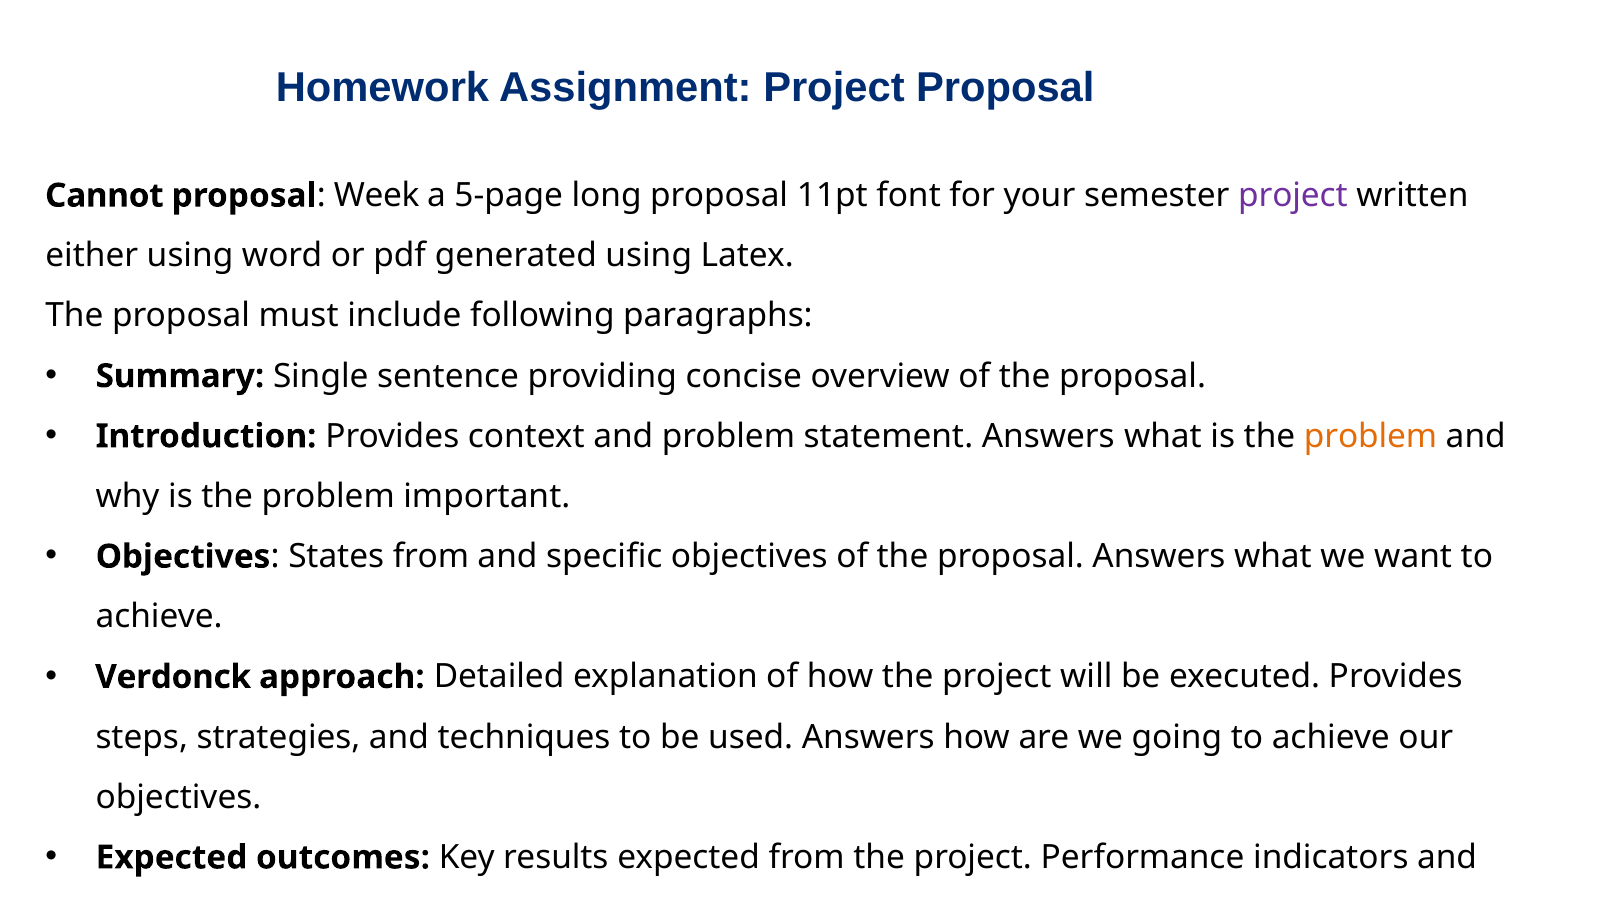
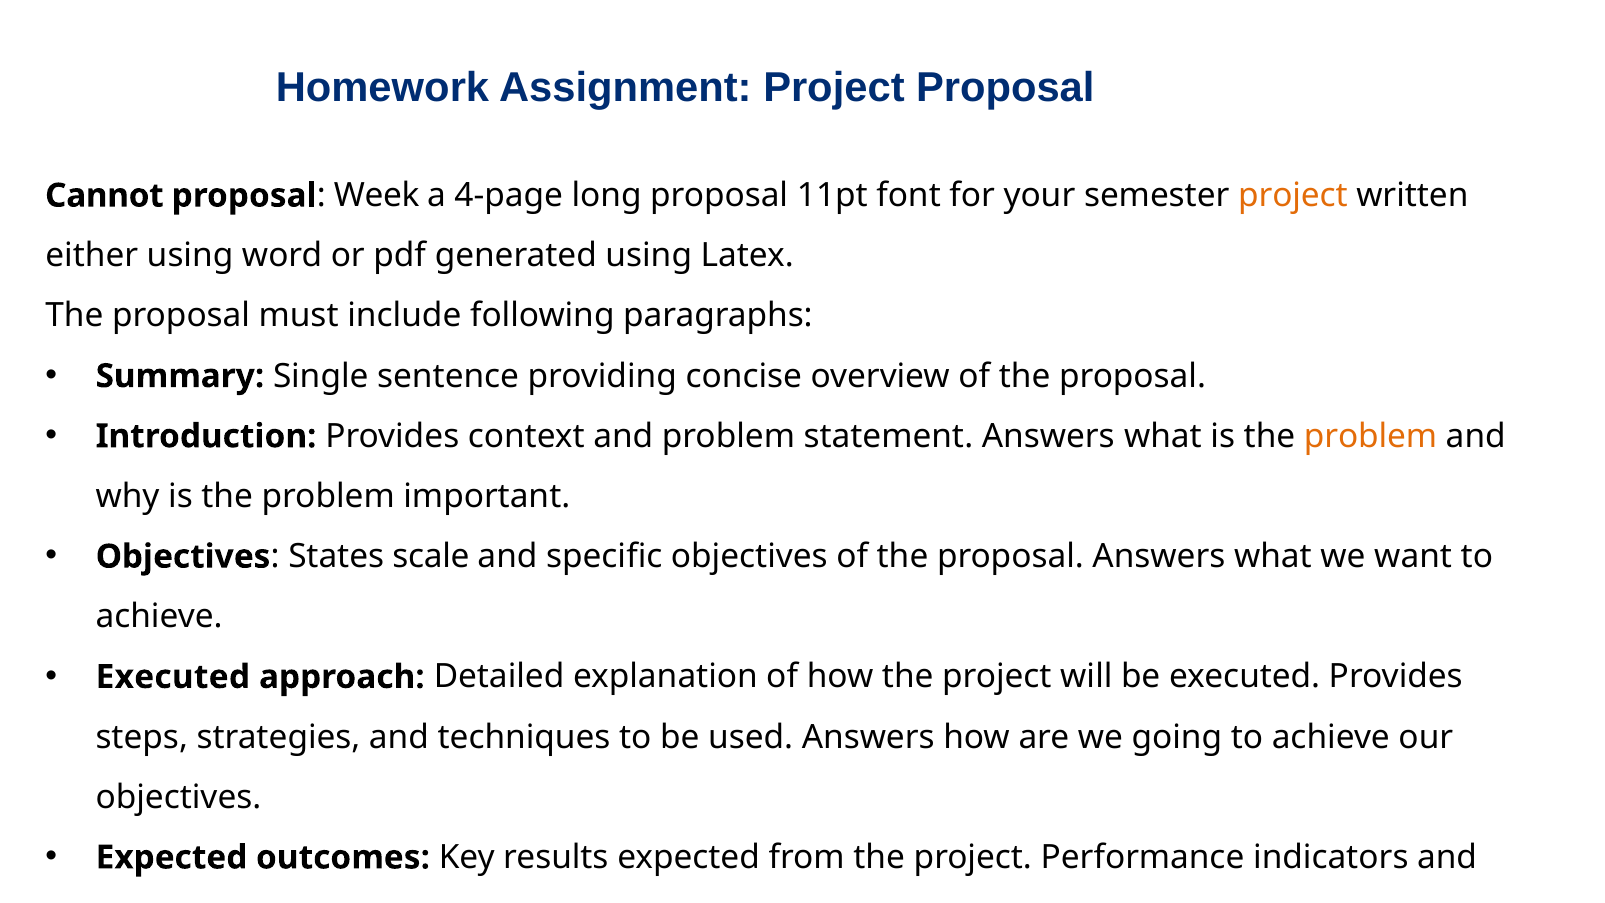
5-page: 5-page -> 4-page
project at (1293, 196) colour: purple -> orange
States from: from -> scale
Verdonck at (173, 677): Verdonck -> Executed
